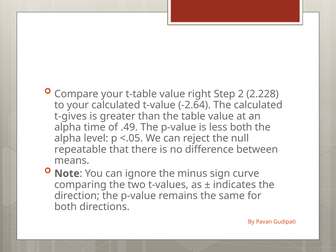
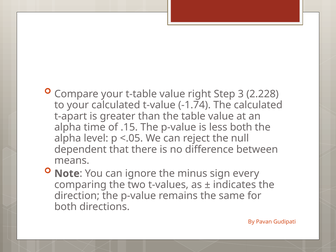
2: 2 -> 3
-2.64: -2.64 -> -1.74
t-gives: t-gives -> t-apart
.49: .49 -> .15
repeatable: repeatable -> dependent
curve: curve -> every
